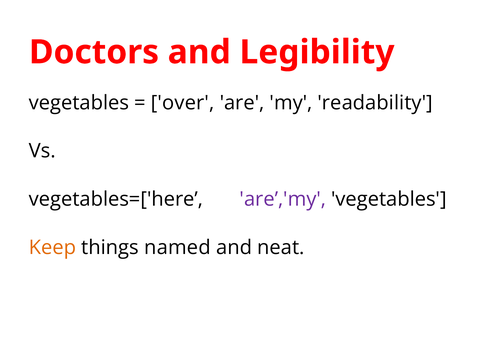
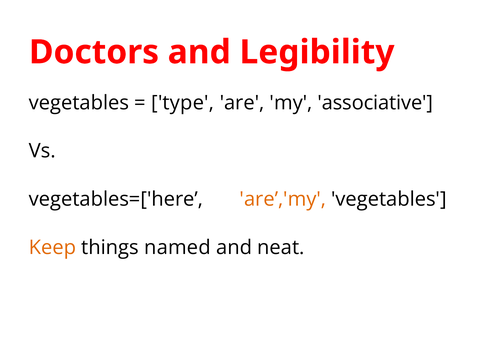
over: over -> type
readability: readability -> associative
are’,'my colour: purple -> orange
